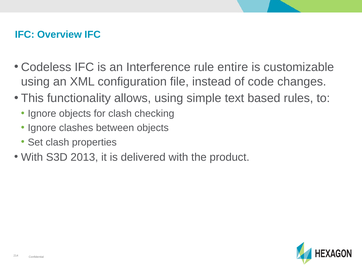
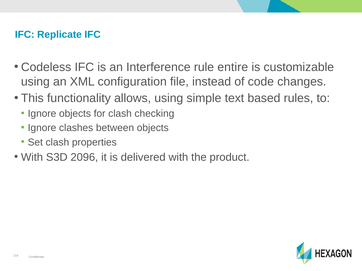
Overview: Overview -> Replicate
2013: 2013 -> 2096
